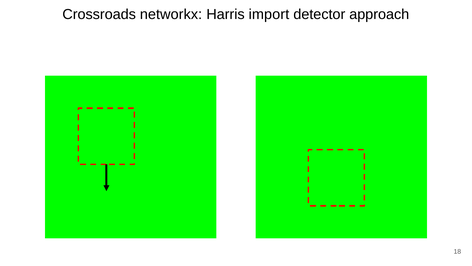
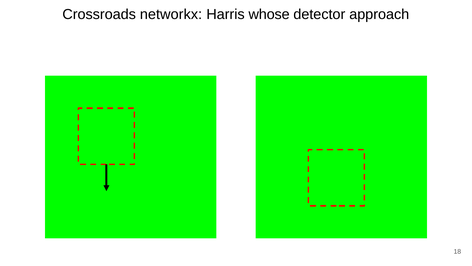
import: import -> whose
